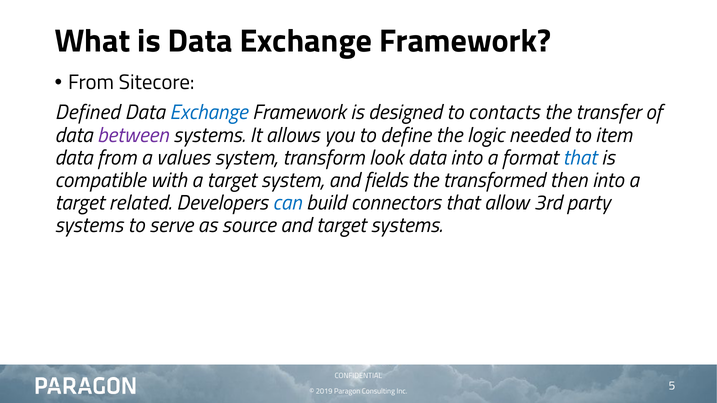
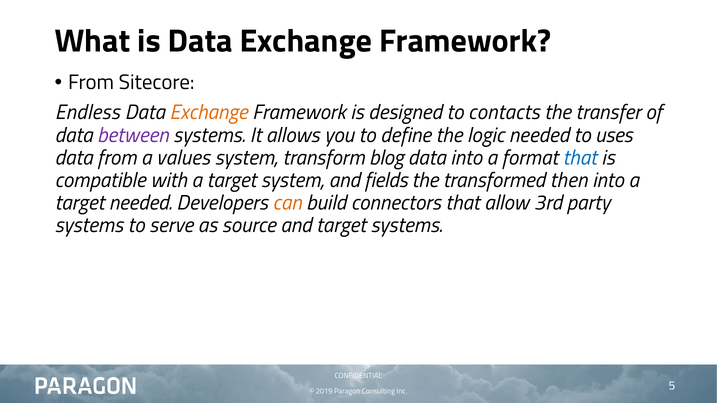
Defined: Defined -> Endless
Exchange at (209, 113) colour: blue -> orange
item: item -> uses
look: look -> blog
target related: related -> needed
can colour: blue -> orange
